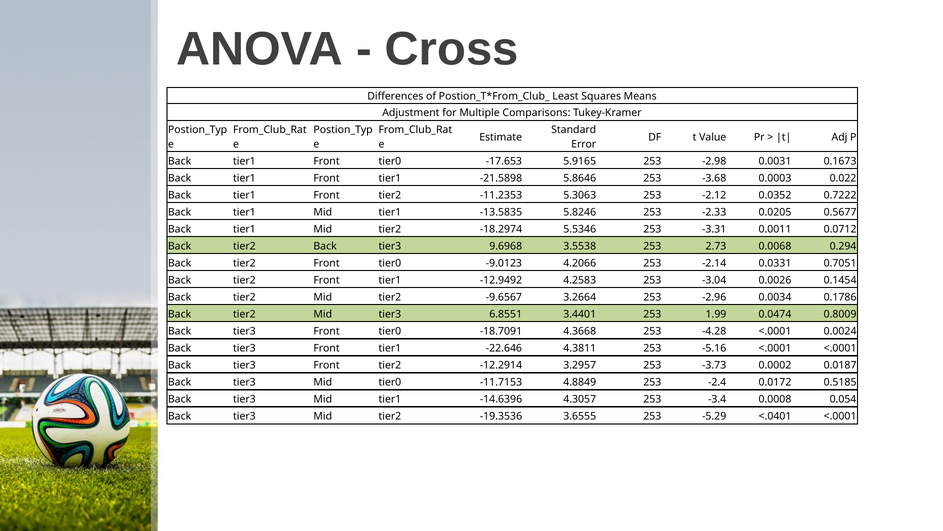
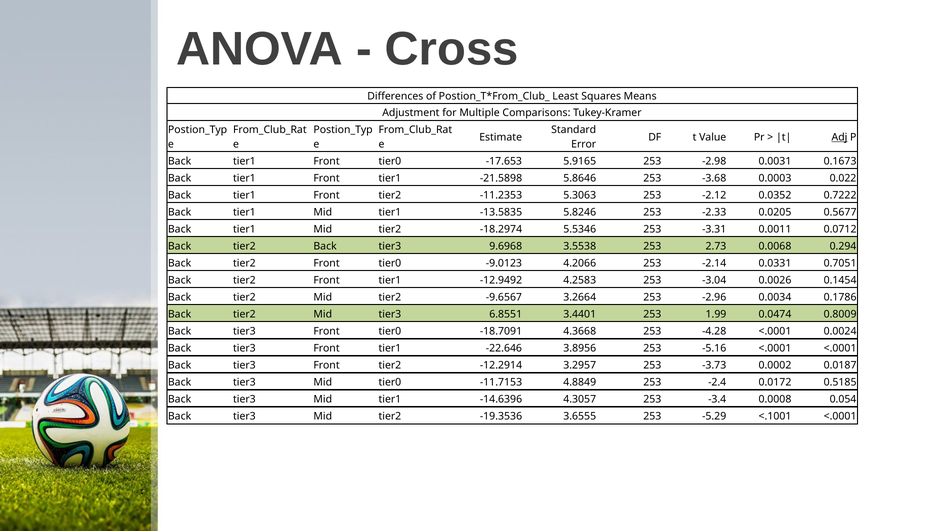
Adj underline: none -> present
4.3811: 4.3811 -> 3.8956
<.0401: <.0401 -> <.1001
